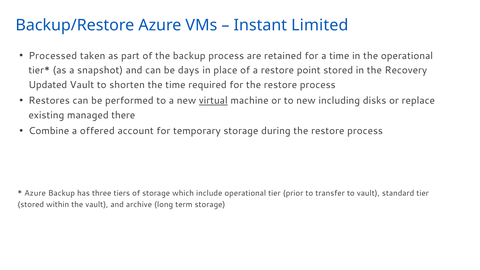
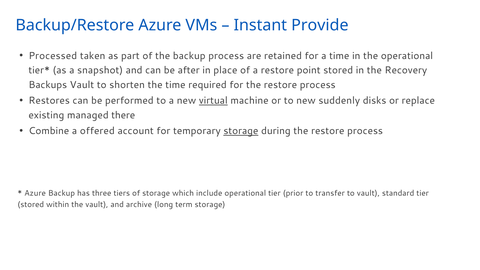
Limited: Limited -> Provide
days: days -> after
Updated: Updated -> Backups
including: including -> suddenly
storage at (241, 131) underline: none -> present
